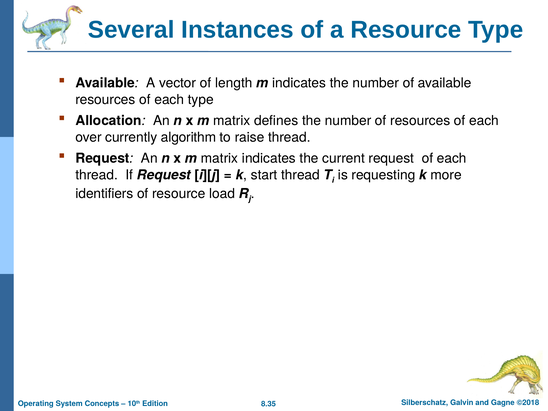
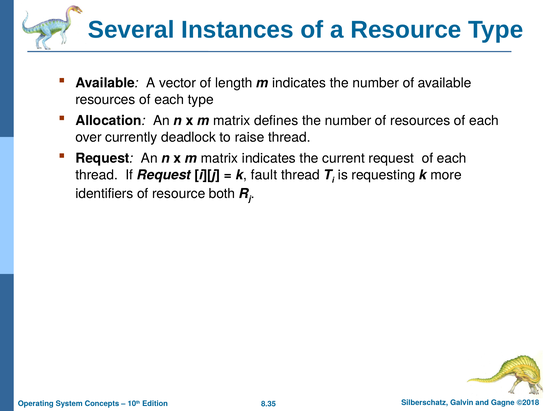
algorithm: algorithm -> deadlock
start: start -> fault
load: load -> both
